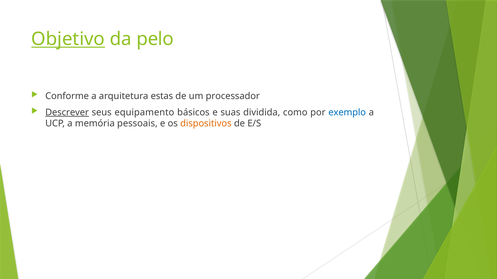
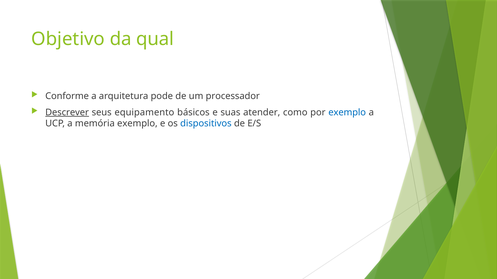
Objetivo underline: present -> none
pelo: pelo -> qual
estas: estas -> pode
dividida: dividida -> atender
memória pessoais: pessoais -> exemplo
dispositivos colour: orange -> blue
